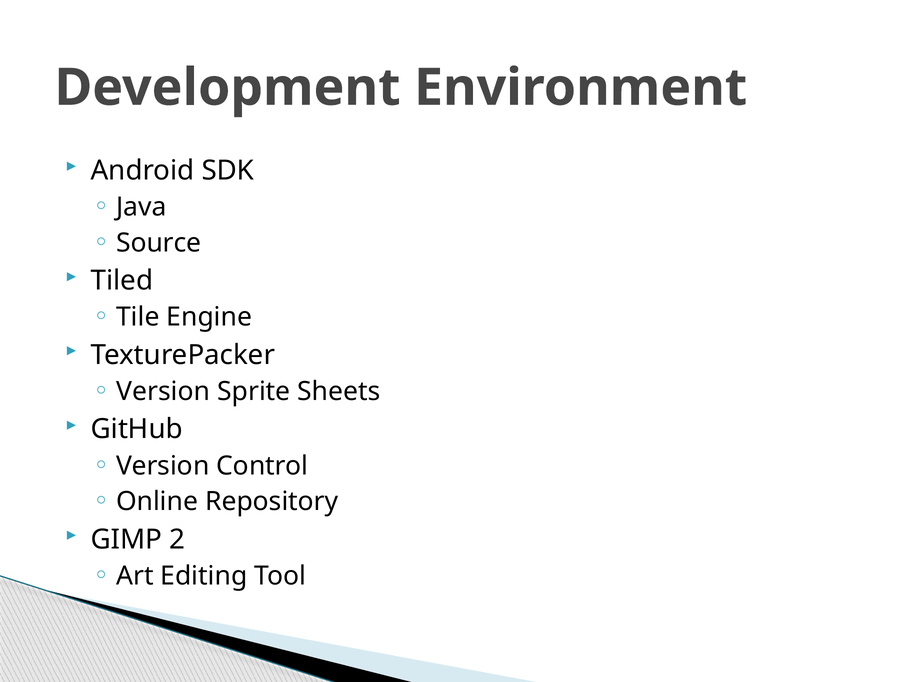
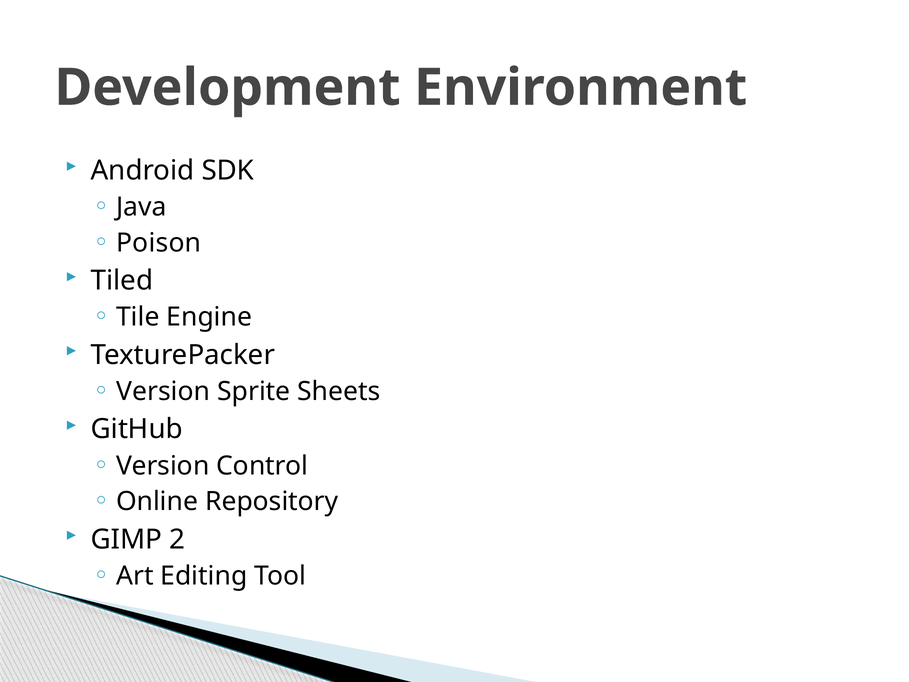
Source: Source -> Poison
